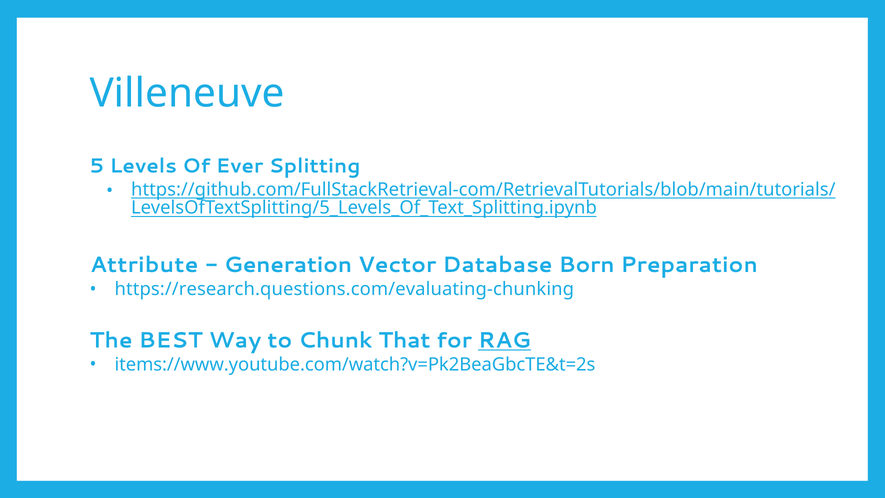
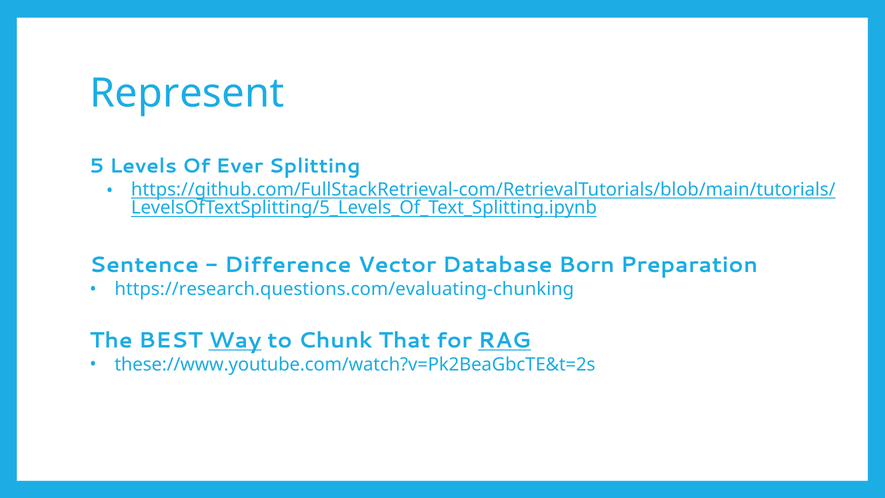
Villeneuve: Villeneuve -> Represent
Attribute: Attribute -> Sentence
Generation: Generation -> Difference
Way underline: none -> present
items://www.youtube.com/watch?v=Pk2BeaGbcTE&t=2s: items://www.youtube.com/watch?v=Pk2BeaGbcTE&t=2s -> these://www.youtube.com/watch?v=Pk2BeaGbcTE&t=2s
